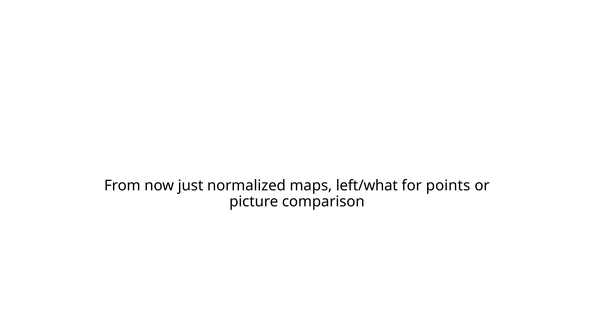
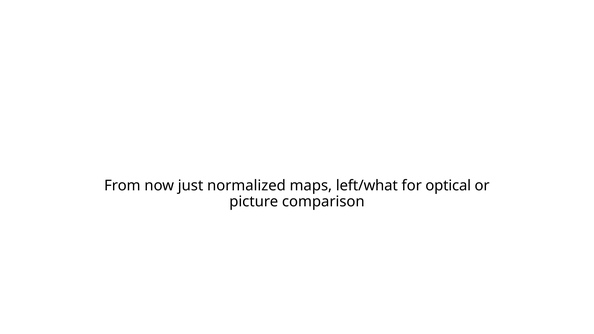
points: points -> optical
